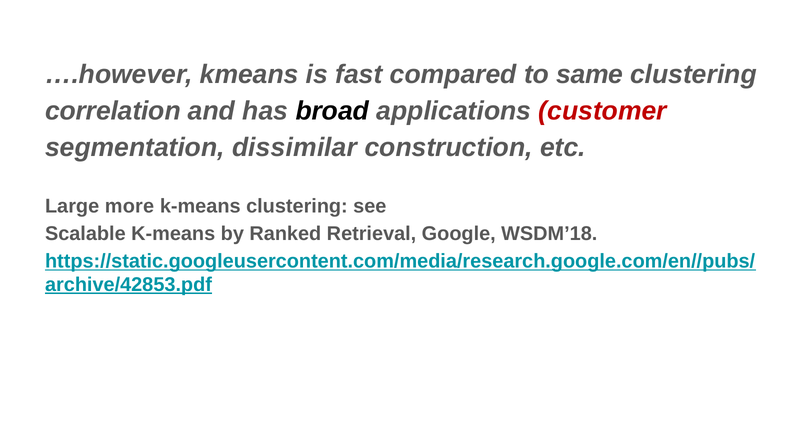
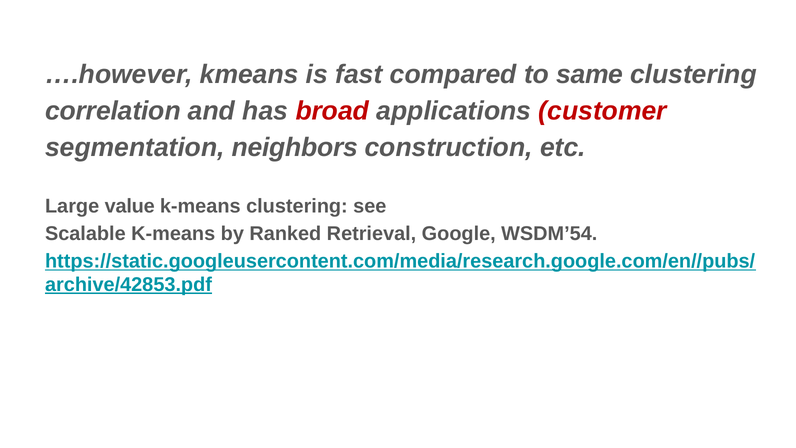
broad colour: black -> red
dissimilar: dissimilar -> neighbors
more: more -> value
WSDM’18: WSDM’18 -> WSDM’54
